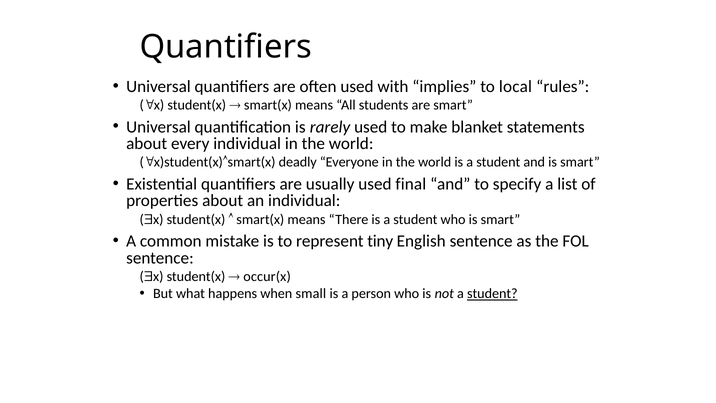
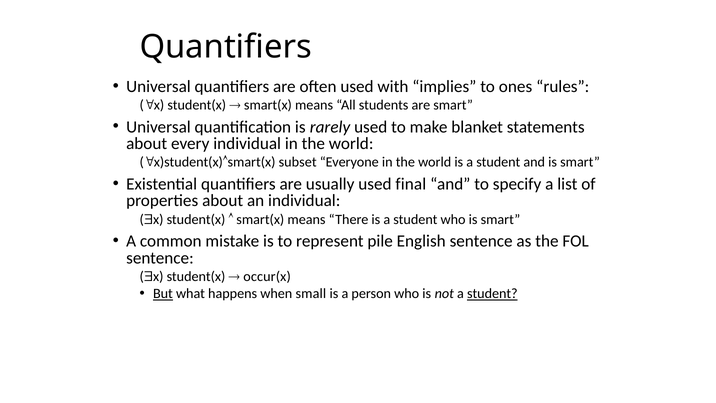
local: local -> ones
deadly: deadly -> subset
tiny: tiny -> pile
But underline: none -> present
